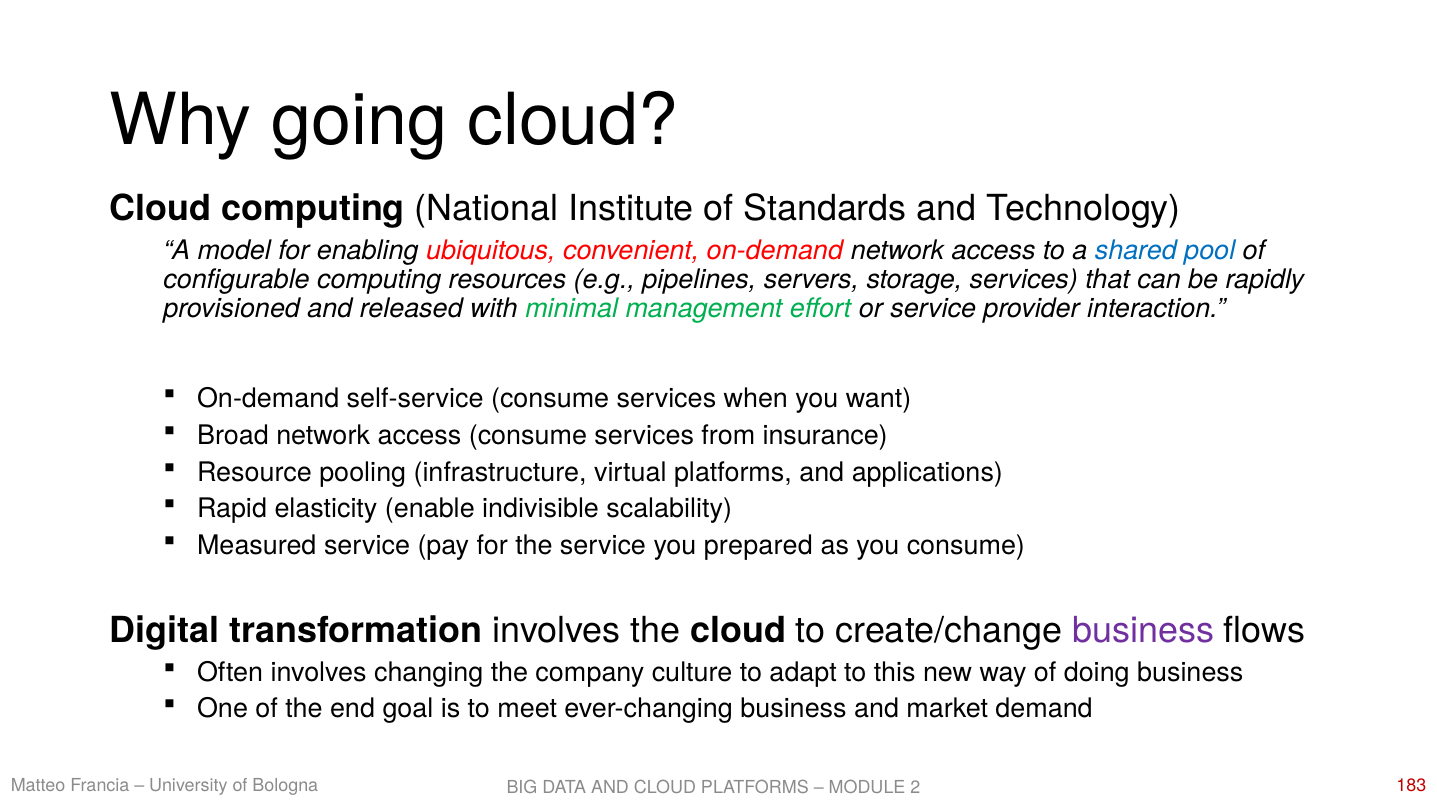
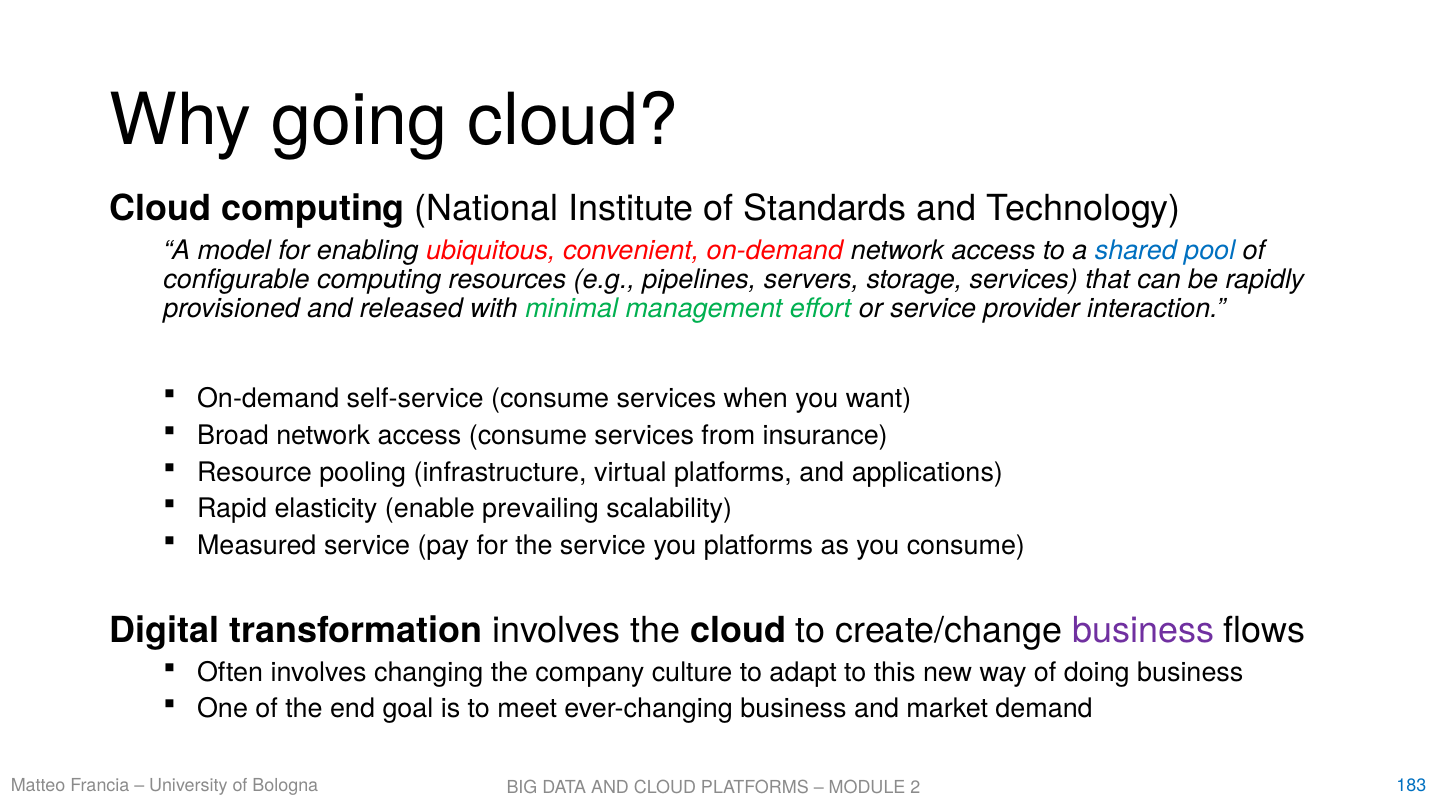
indivisible: indivisible -> prevailing
you prepared: prepared -> platforms
183 colour: red -> blue
